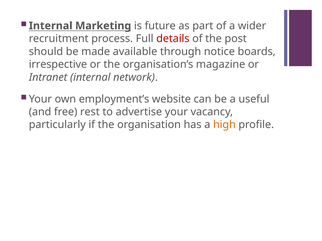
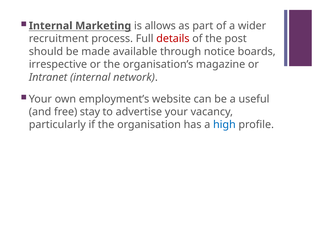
future: future -> allows
rest: rest -> stay
high colour: orange -> blue
